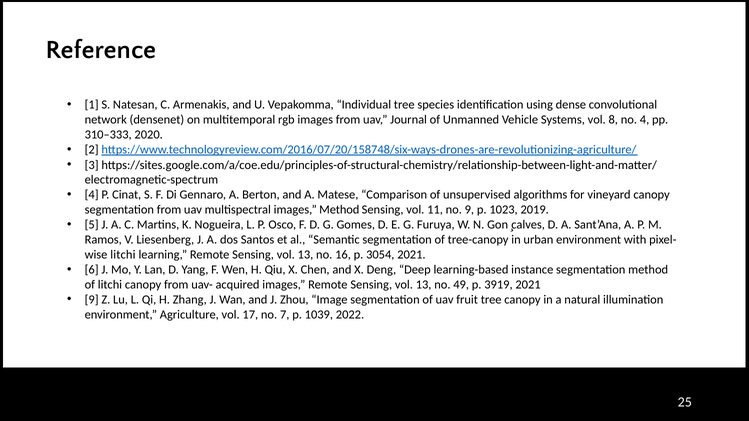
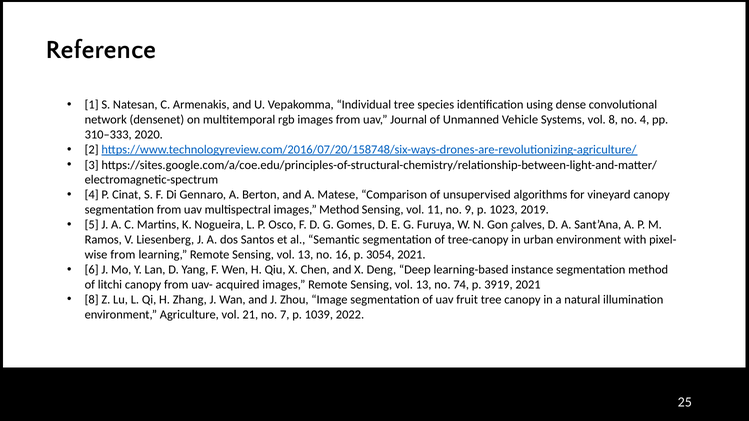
litchi at (123, 255): litchi -> from
49: 49 -> 74
9 at (92, 300): 9 -> 8
17: 17 -> 21
